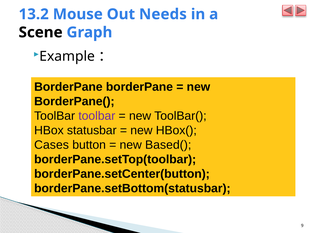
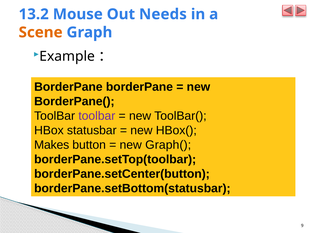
Scene colour: black -> orange
Cases: Cases -> Makes
Based(: Based( -> Graph(
